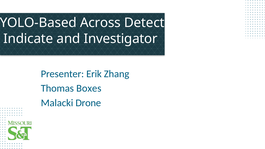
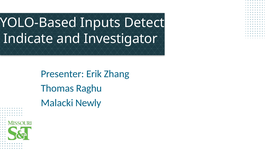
Across: Across -> Inputs
Boxes: Boxes -> Raghu
Drone: Drone -> Newly
